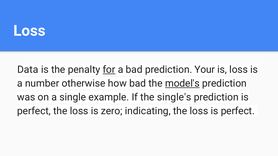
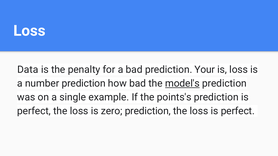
for underline: present -> none
number otherwise: otherwise -> prediction
single's: single's -> points's
zero indicating: indicating -> prediction
